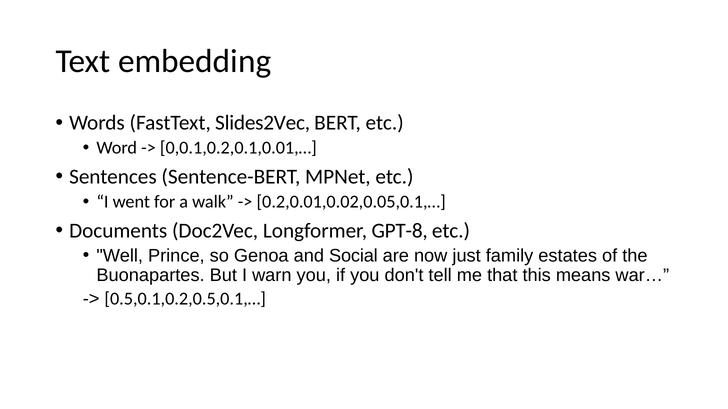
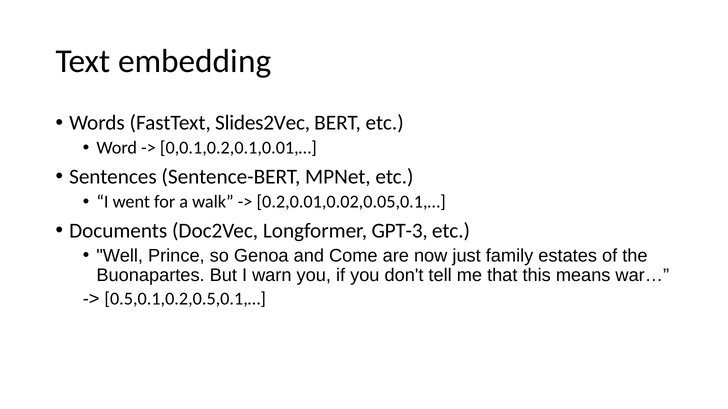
GPT-8: GPT-8 -> GPT-3
Social: Social -> Come
